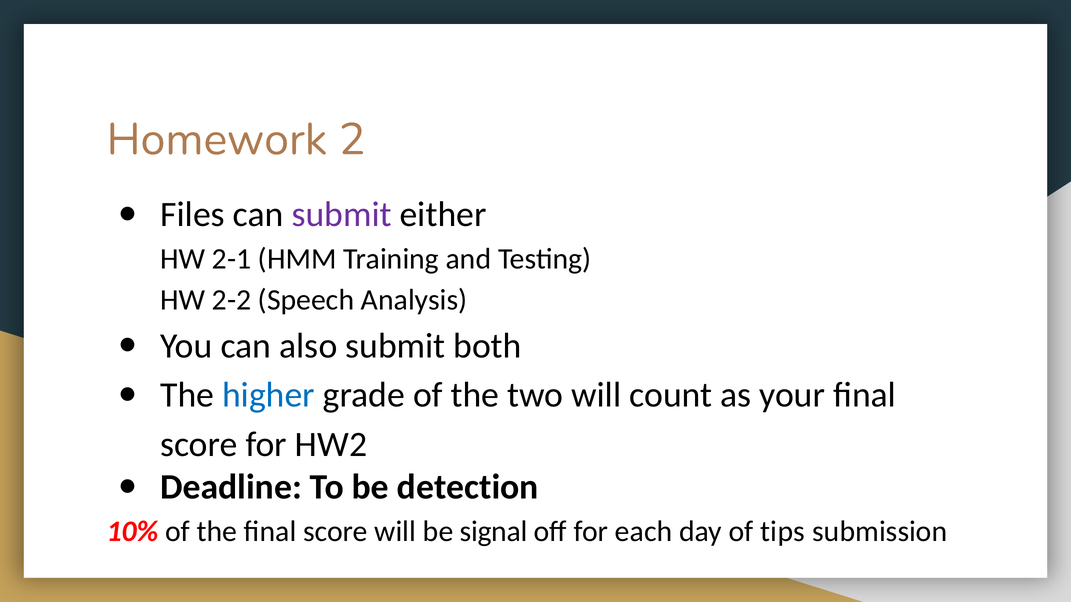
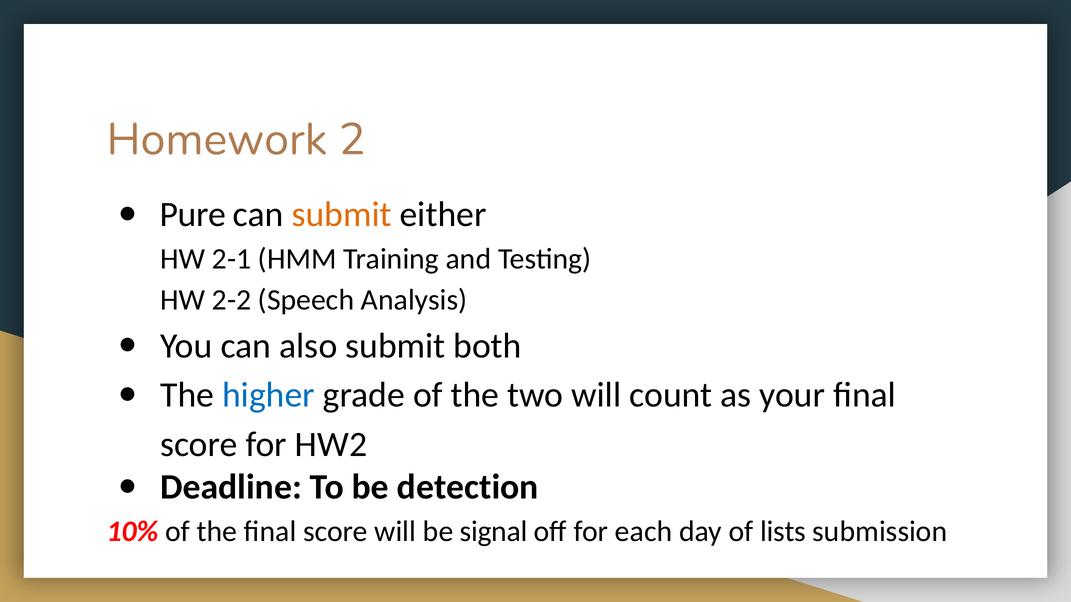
Files: Files -> Pure
submit at (342, 215) colour: purple -> orange
tips: tips -> lists
